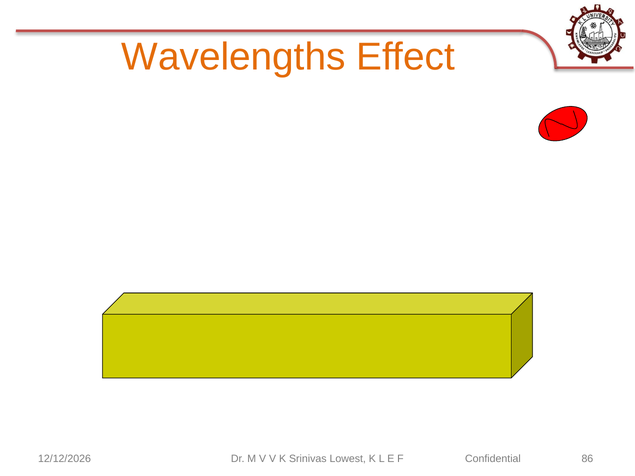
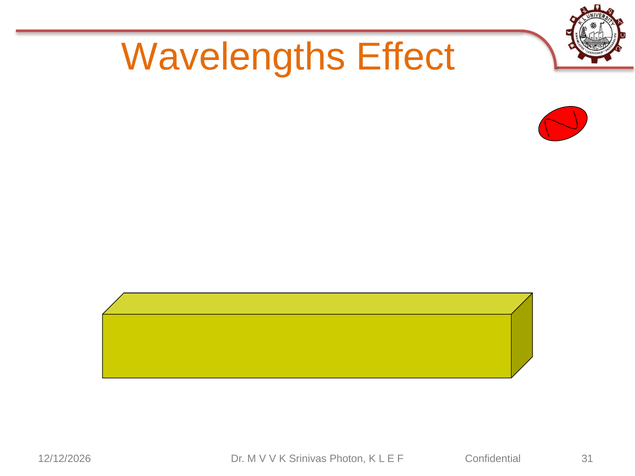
Lowest: Lowest -> Photon
86: 86 -> 31
